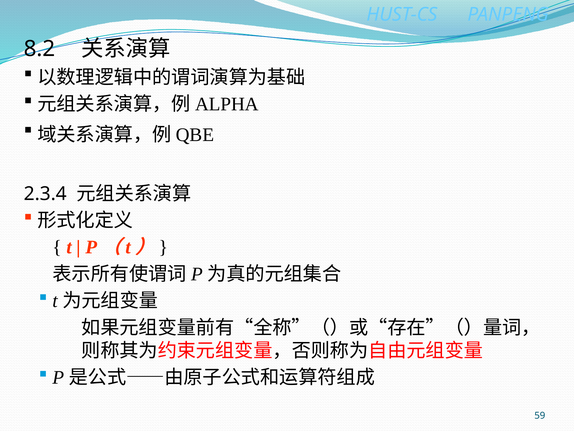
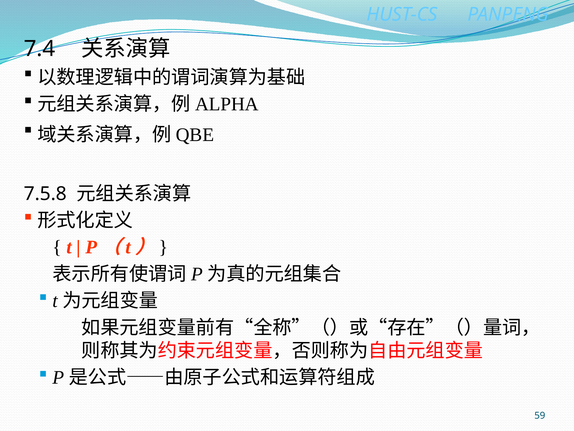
8.2: 8.2 -> 7.4
2.3.4: 2.3.4 -> 7.5.8
